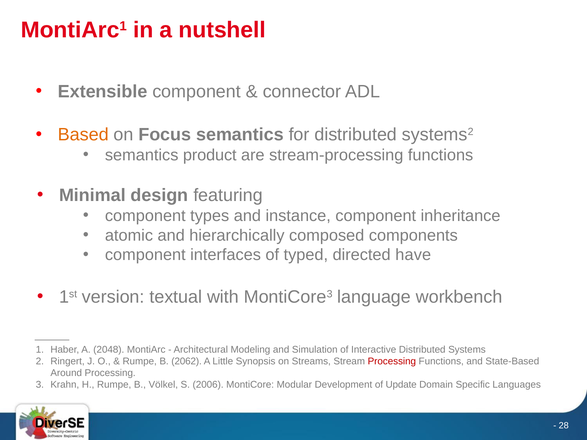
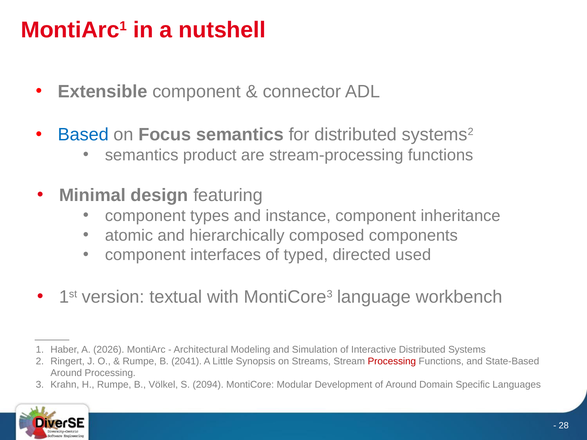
Based colour: orange -> blue
have: have -> used
2048: 2048 -> 2026
2062: 2062 -> 2041
2006: 2006 -> 2094
of Update: Update -> Around
